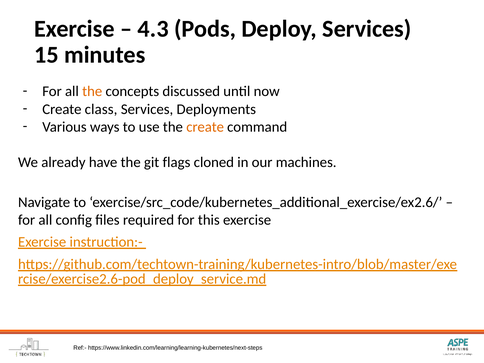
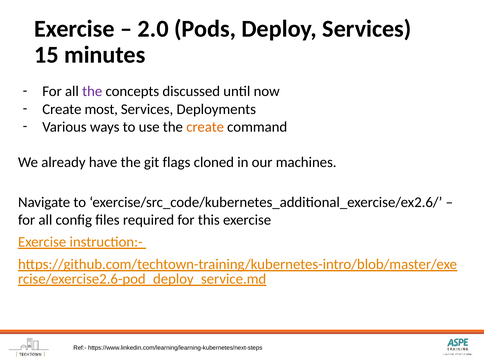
4.3: 4.3 -> 2.0
the at (92, 91) colour: orange -> purple
class: class -> most
